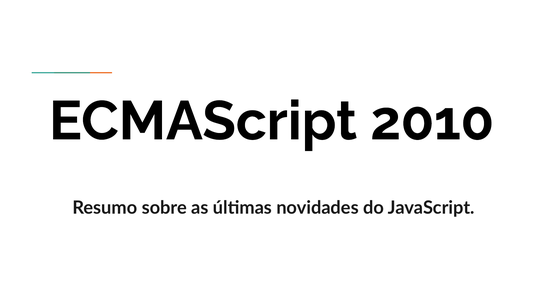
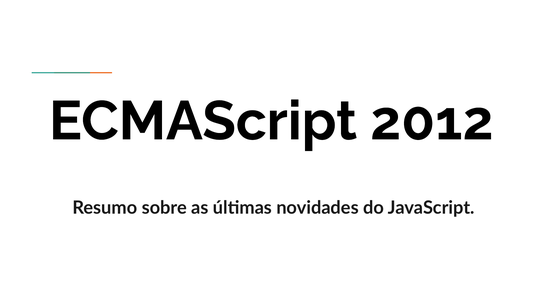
2010: 2010 -> 2012
